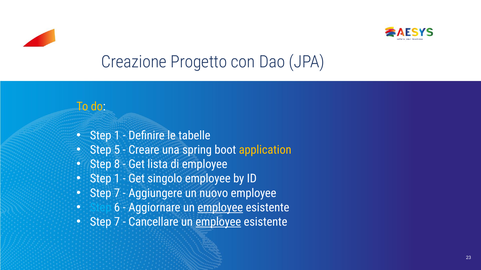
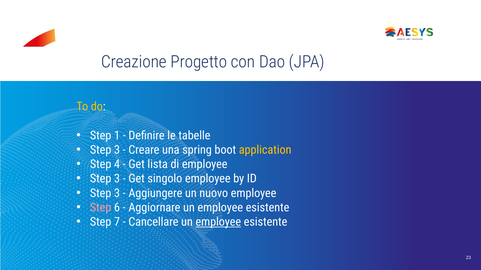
5 at (117, 150): 5 -> 3
8: 8 -> 4
1 at (117, 179): 1 -> 3
7 at (117, 193): 7 -> 3
Step at (101, 208) colour: light blue -> pink
employee at (220, 208) underline: present -> none
